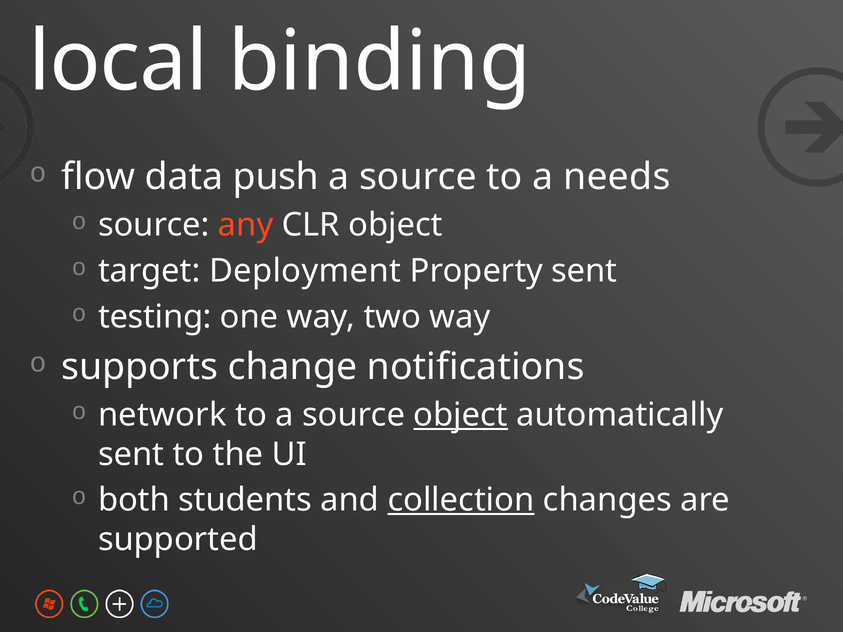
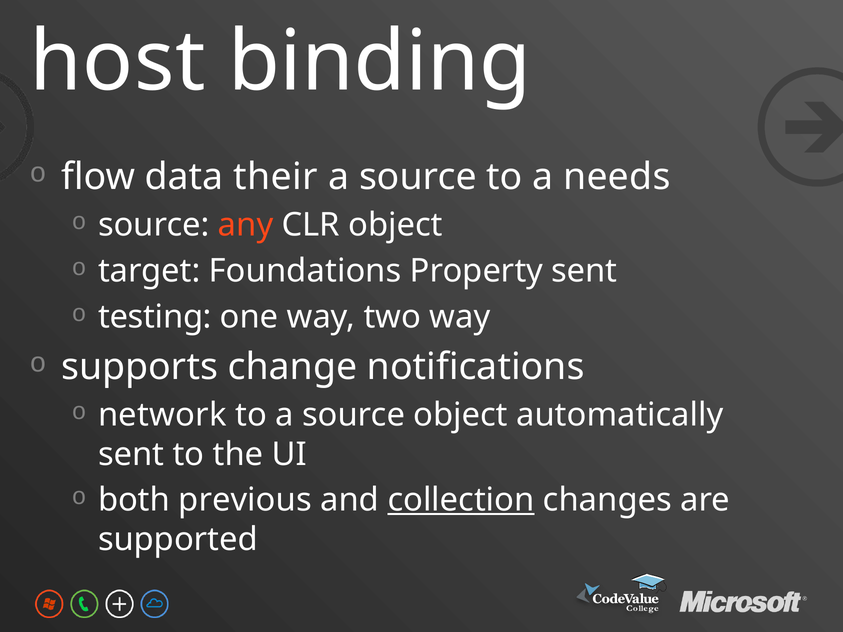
local: local -> host
push: push -> their
Deployment: Deployment -> Foundations
object at (461, 415) underline: present -> none
students: students -> previous
